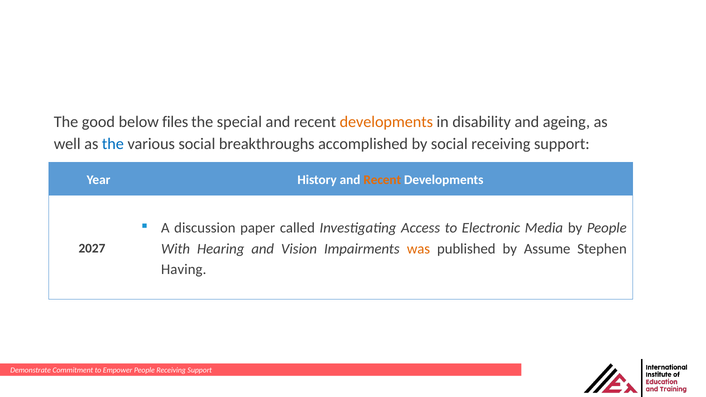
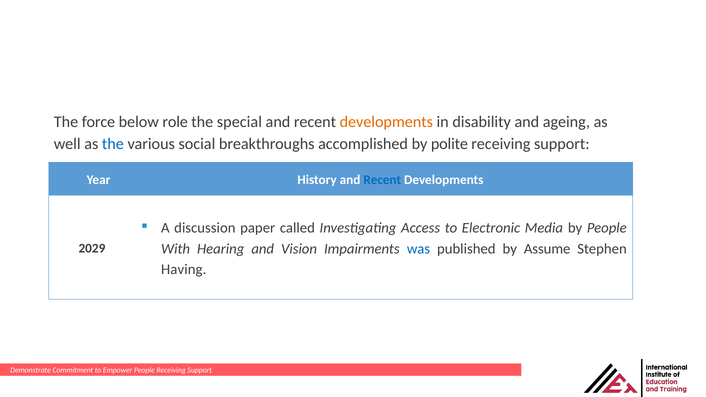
good: good -> force
files: files -> role
by social: social -> polite
Recent at (382, 180) colour: orange -> blue
was colour: orange -> blue
2027: 2027 -> 2029
